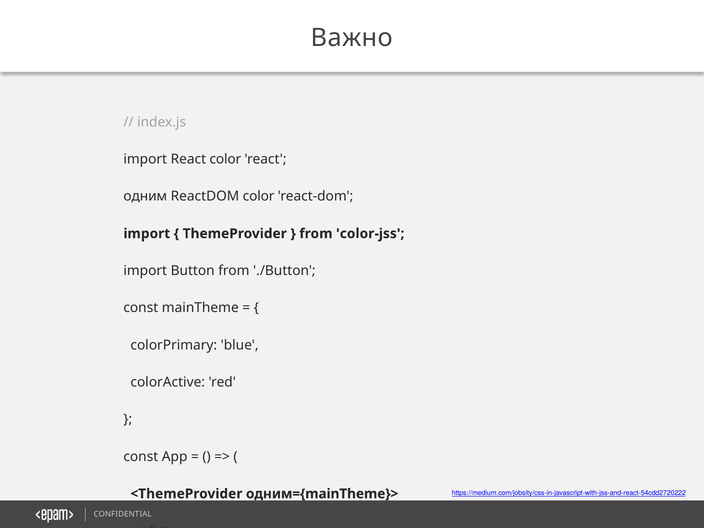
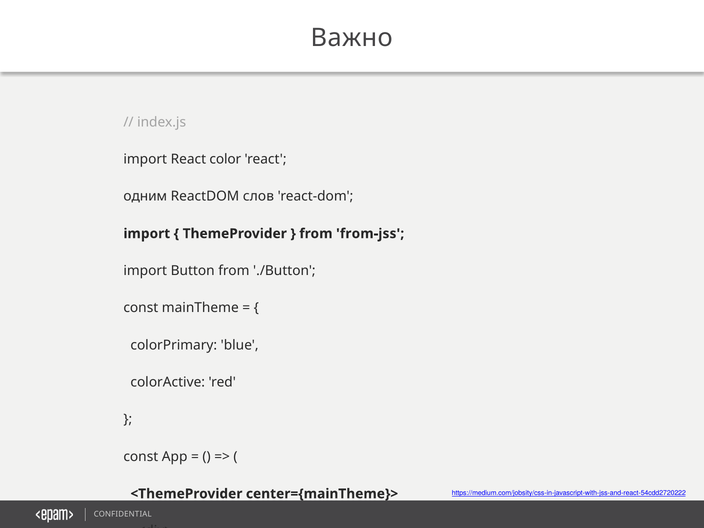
ReactDOM color: color -> слов
color-jss: color-jss -> from-jss
одним={mainTheme}>: одним={mainTheme}> -> center={mainTheme}>
